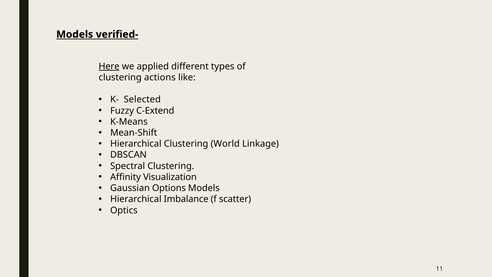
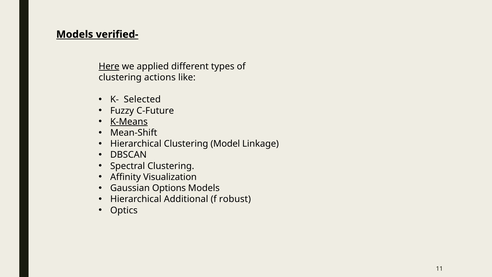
C-Extend: C-Extend -> C-Future
K-Means underline: none -> present
World: World -> Model
Imbalance: Imbalance -> Additional
scatter: scatter -> robust
